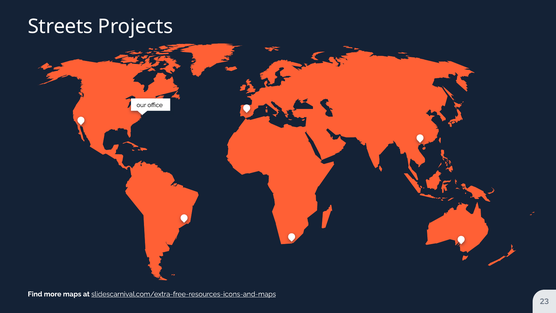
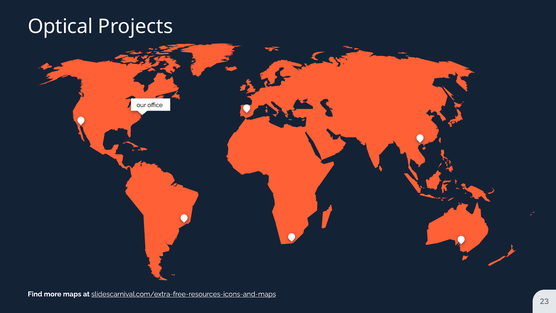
Streets: Streets -> Optical
